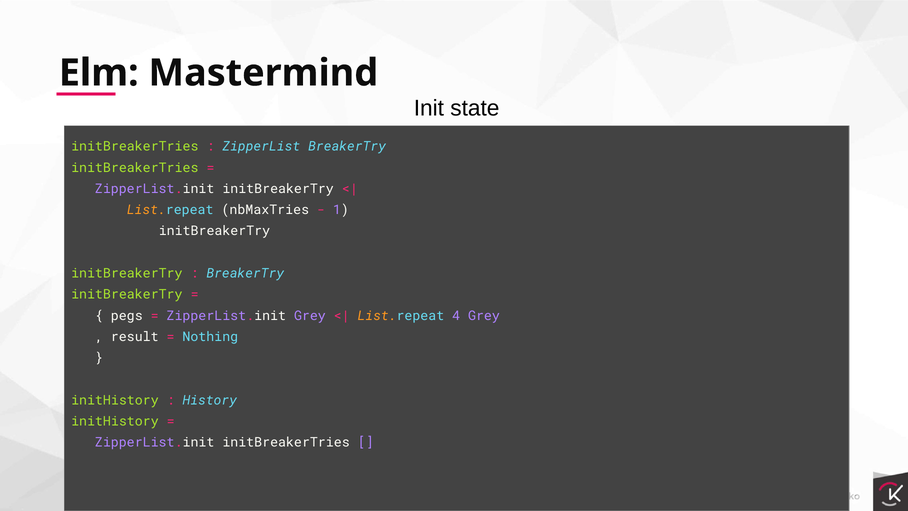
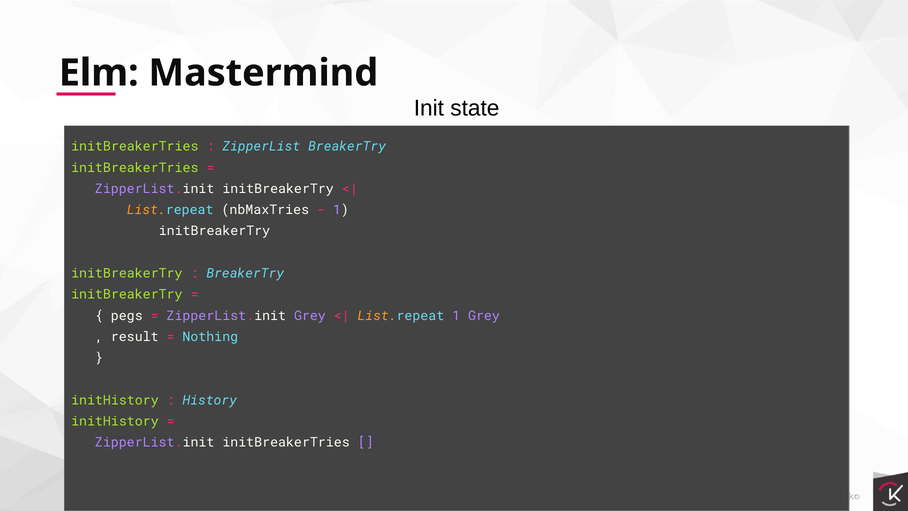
List.repeat 4: 4 -> 1
